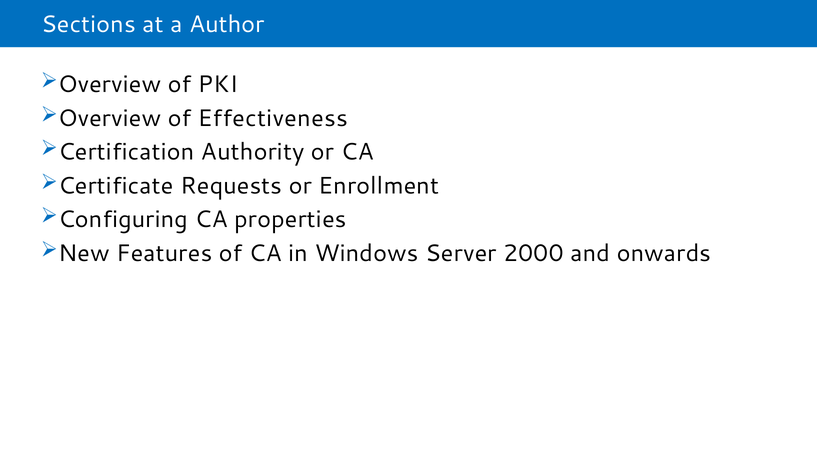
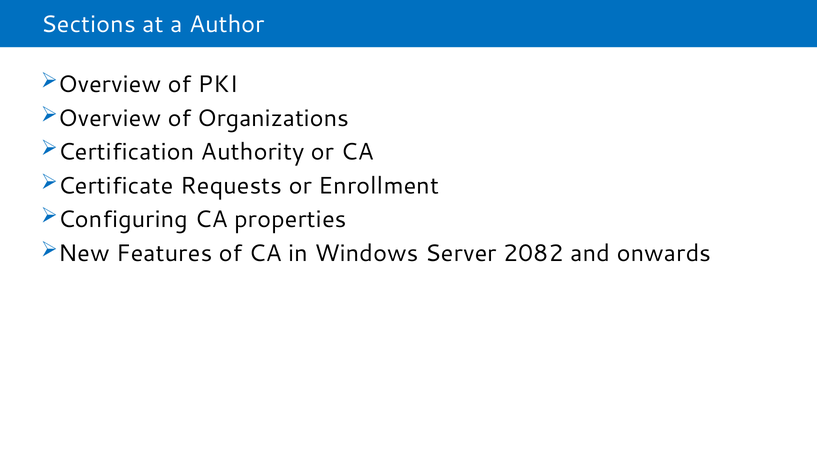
Effectiveness: Effectiveness -> Organizations
2000: 2000 -> 2082
